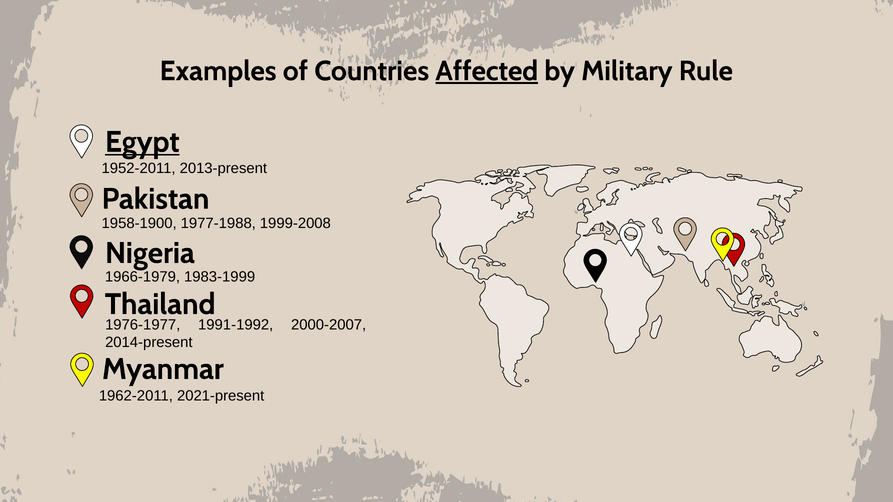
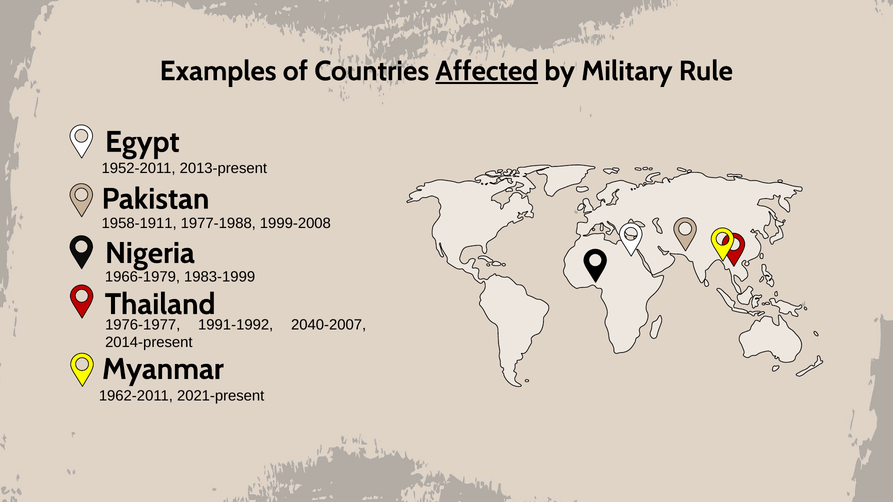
Egypt underline: present -> none
1958-1900: 1958-1900 -> 1958-1911
2000-2007: 2000-2007 -> 2040-2007
